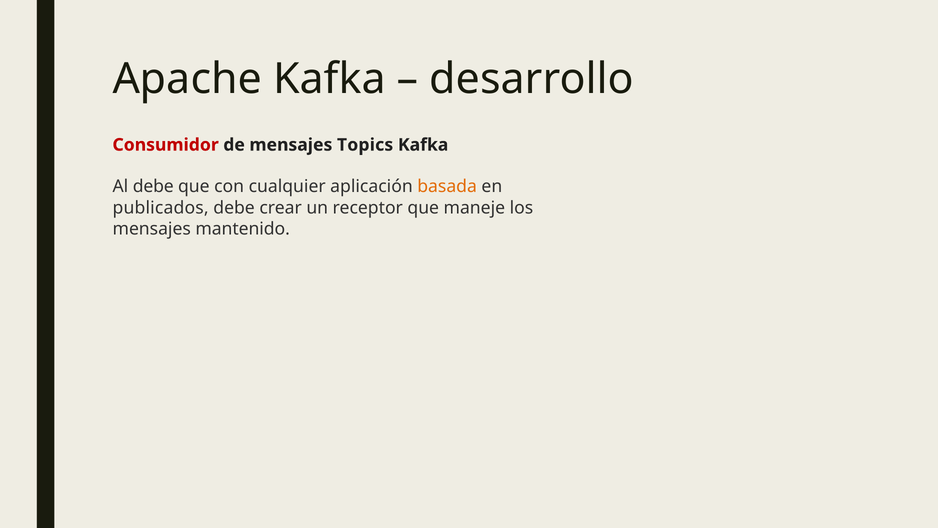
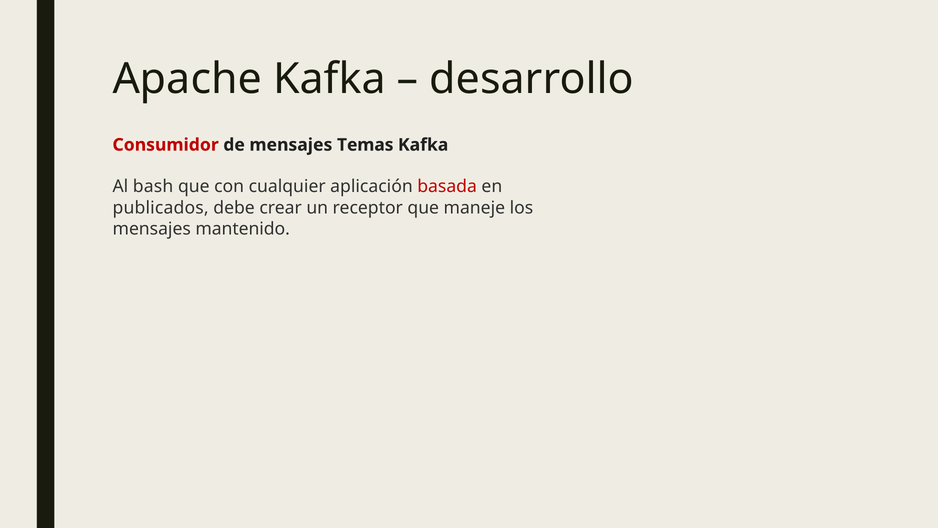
Topics: Topics -> Temas
Al debe: debe -> bash
basada colour: orange -> red
